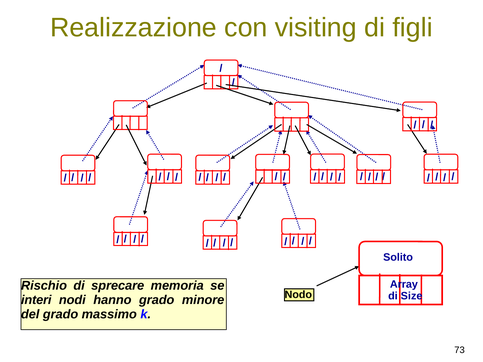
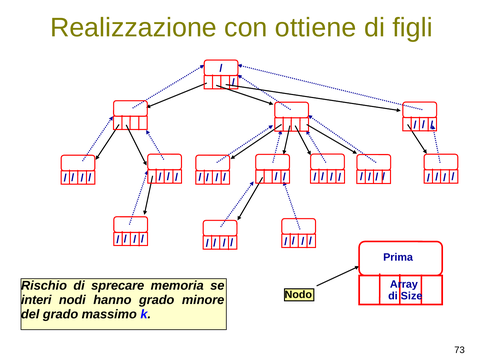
visiting: visiting -> ottiene
Solito: Solito -> Prima
